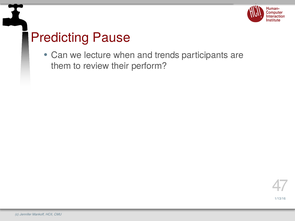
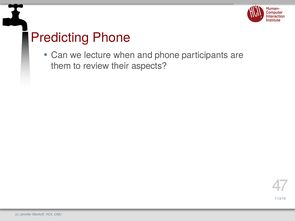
Predicting Pause: Pause -> Phone
and trends: trends -> phone
perform: perform -> aspects
